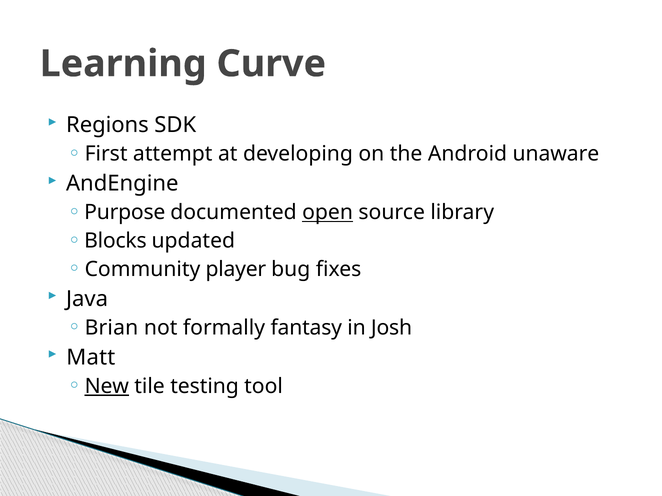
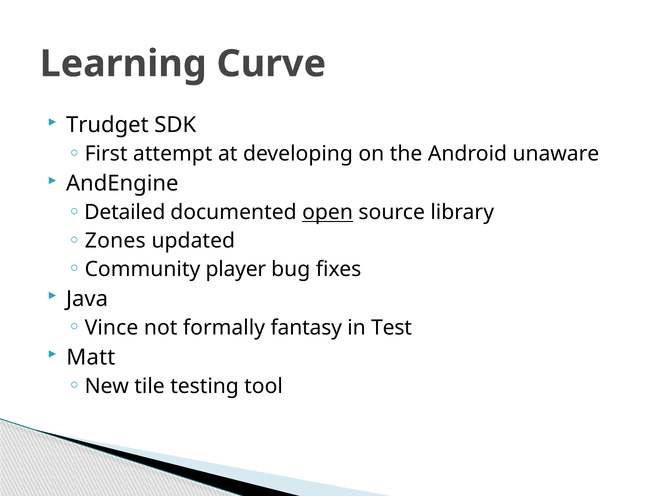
Regions: Regions -> Trudget
Purpose: Purpose -> Detailed
Blocks: Blocks -> Zones
Brian: Brian -> Vince
Josh: Josh -> Test
New underline: present -> none
